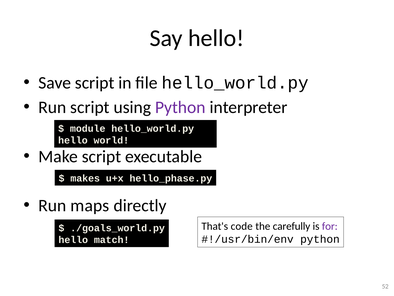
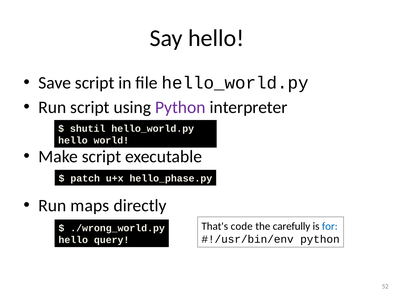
module: module -> shutil
makes: makes -> patch
for colour: purple -> blue
./goals_world.py: ./goals_world.py -> ./wrong_world.py
match: match -> query
